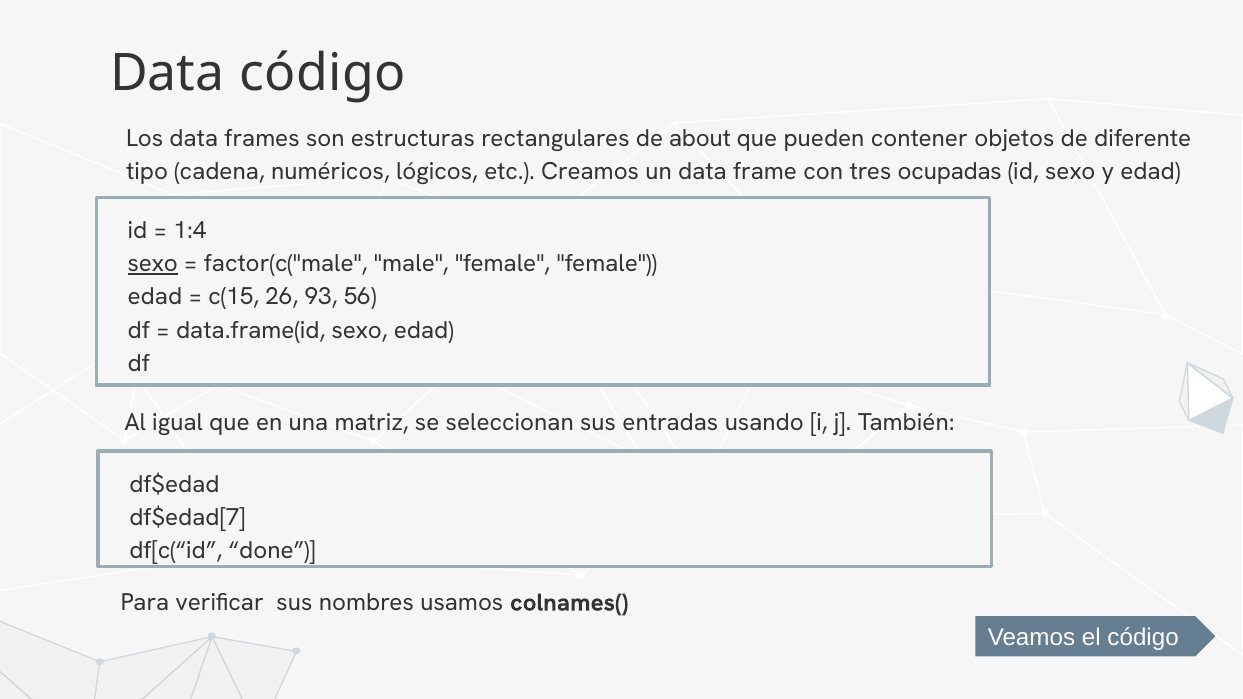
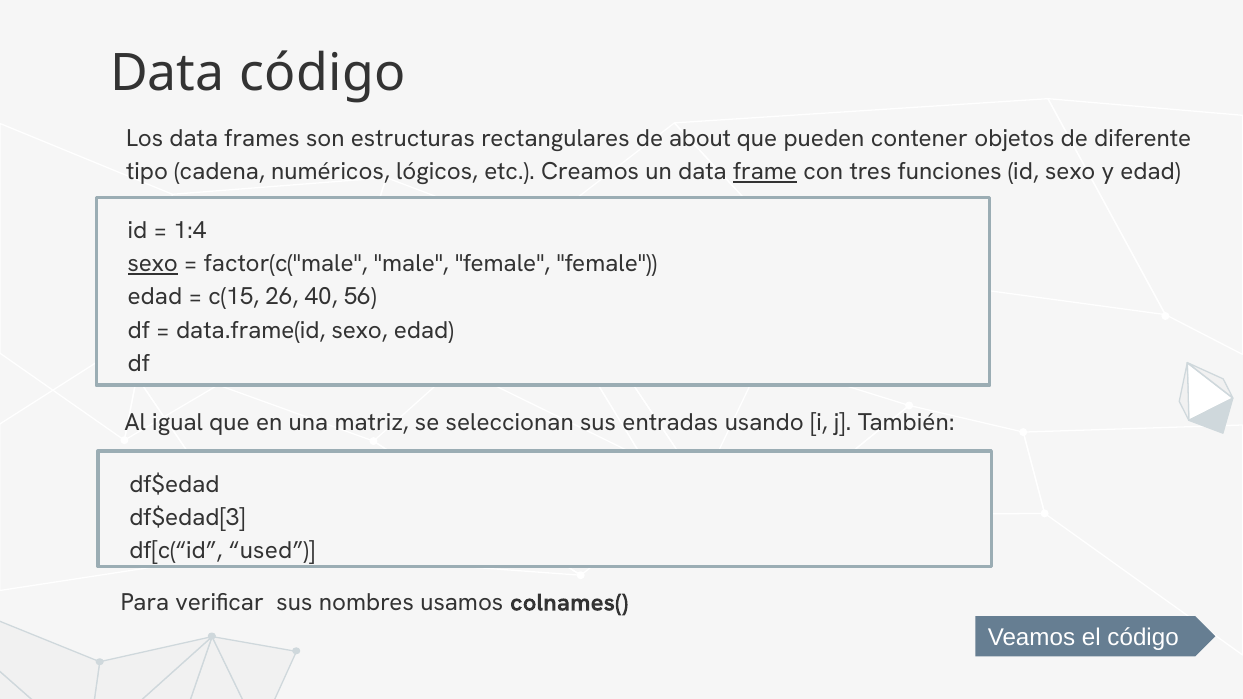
frame underline: none -> present
ocupadas: ocupadas -> funciones
93: 93 -> 40
df$edad[7: df$edad[7 -> df$edad[3
done: done -> used
